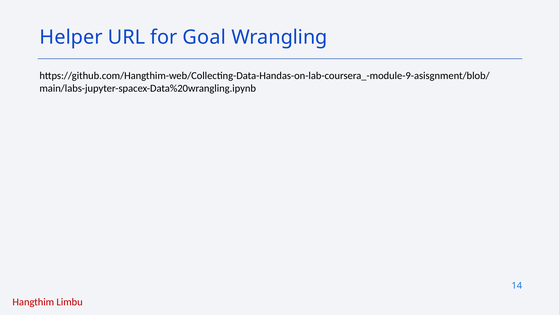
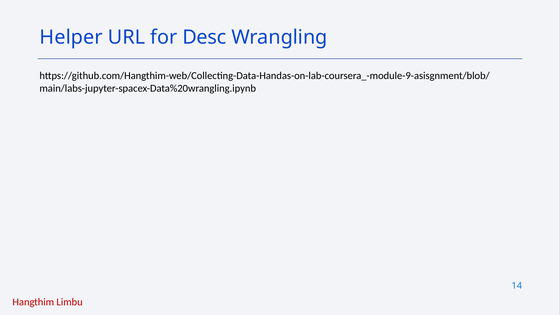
Goal: Goal -> Desc
